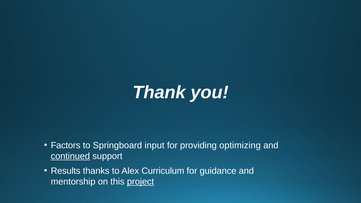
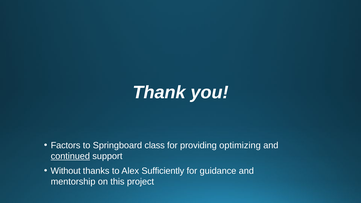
input: input -> class
Results: Results -> Without
Curriculum: Curriculum -> Sufficiently
project underline: present -> none
